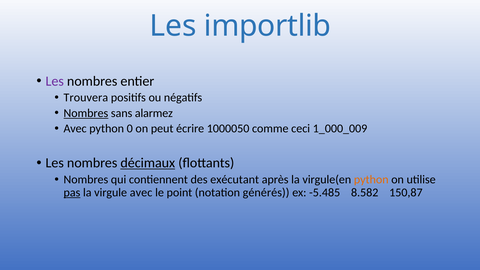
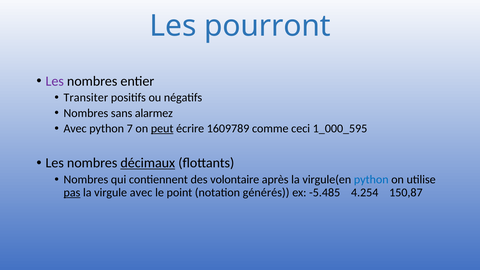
importlib: importlib -> pourront
Trouvera: Trouvera -> Transiter
Nombres at (86, 113) underline: present -> none
0: 0 -> 7
peut underline: none -> present
1000050: 1000050 -> 1609789
1_000_009: 1_000_009 -> 1_000_595
exécutant: exécutant -> volontaire
python at (371, 180) colour: orange -> blue
8.582: 8.582 -> 4.254
